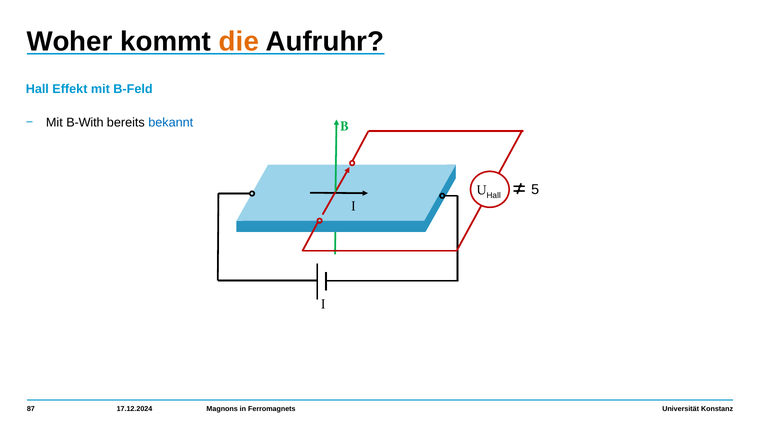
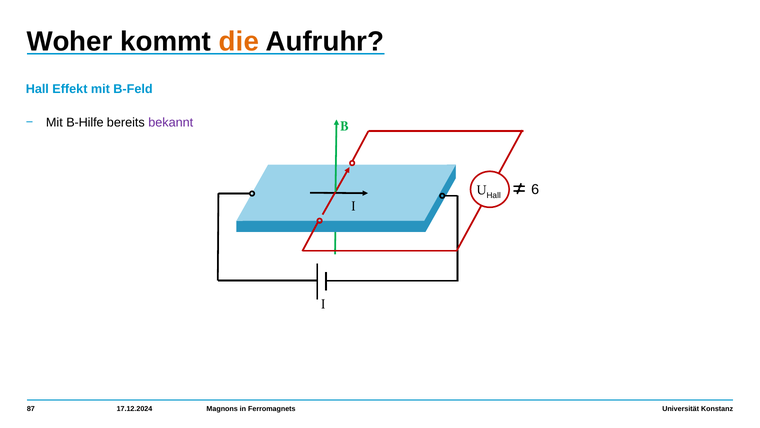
B-With: B-With -> B-Hilfe
bekannt colour: blue -> purple
5: 5 -> 6
